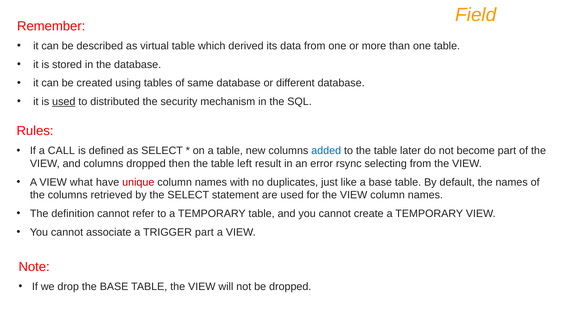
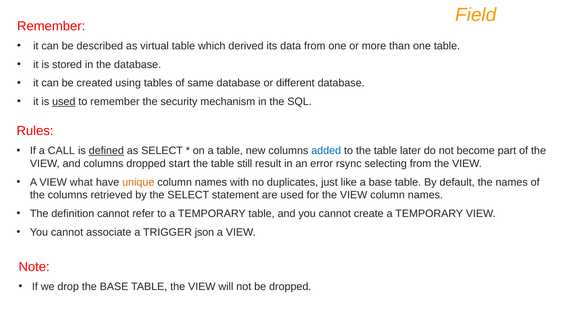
to distributed: distributed -> remember
defined underline: none -> present
then: then -> start
left: left -> still
unique colour: red -> orange
TRIGGER part: part -> json
